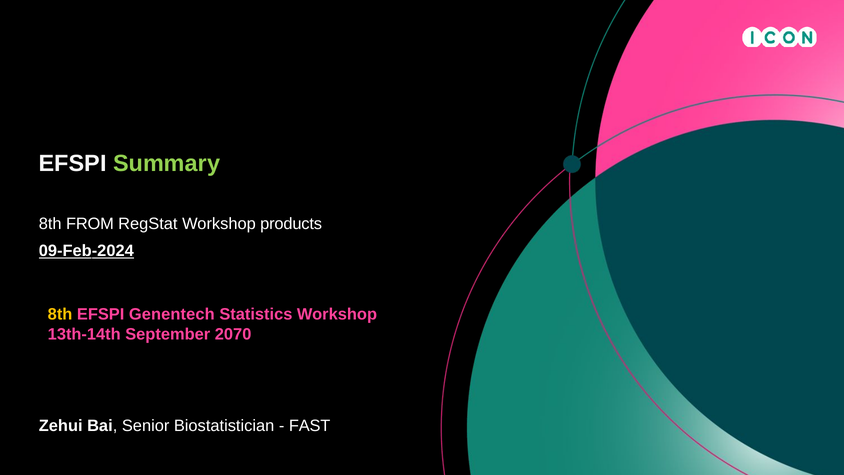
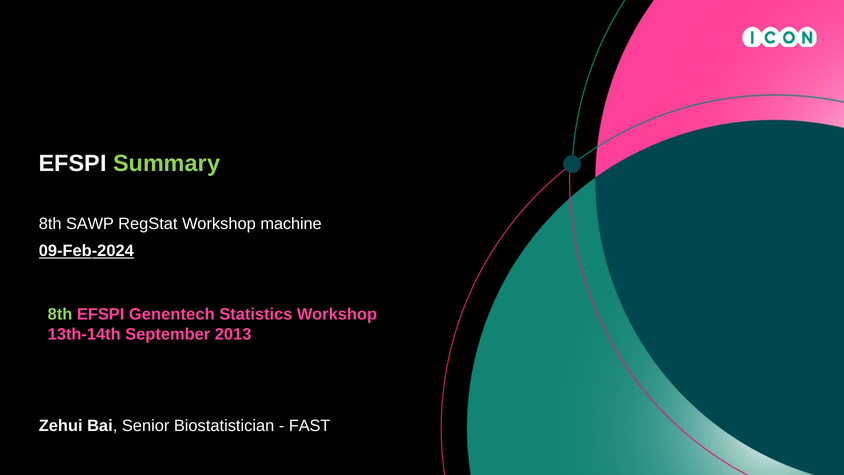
FROM: FROM -> SAWP
products: products -> machine
8th at (60, 314) colour: yellow -> light green
2070: 2070 -> 2013
